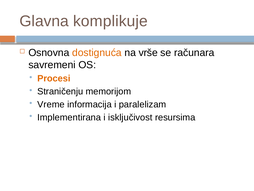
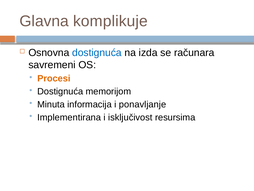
dostignuća at (97, 53) colour: orange -> blue
vrše: vrše -> izda
Straničenju at (60, 91): Straničenju -> Dostignuća
Vreme: Vreme -> Minuta
paralelizam: paralelizam -> ponavljanje
